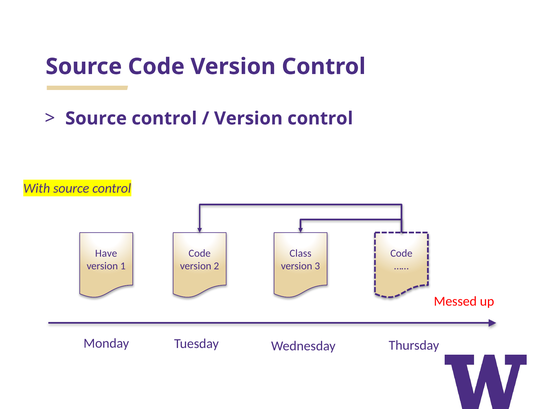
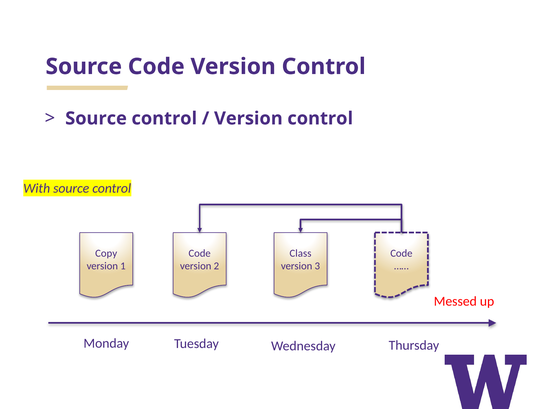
Have: Have -> Copy
